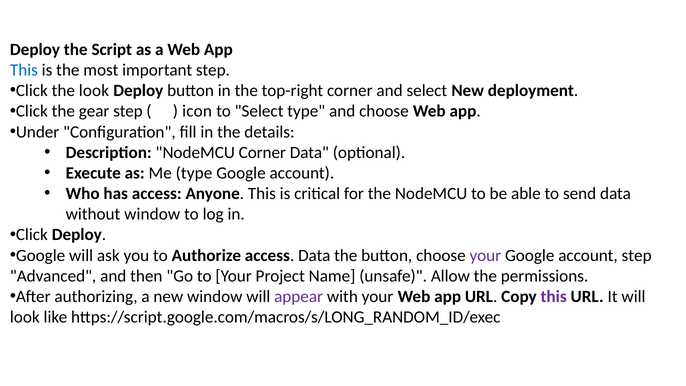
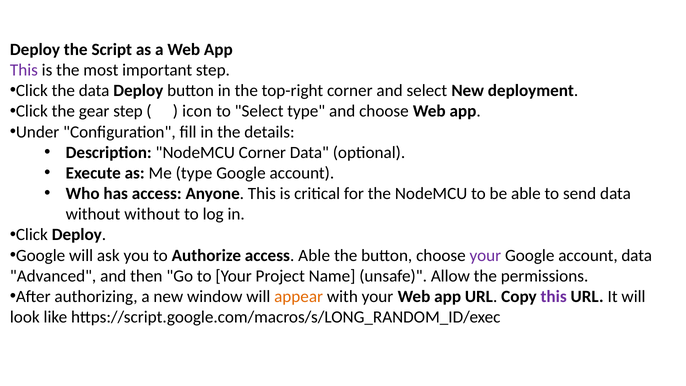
This at (24, 70) colour: blue -> purple
the look: look -> data
without window: window -> without
access Data: Data -> Able
account step: step -> data
appear colour: purple -> orange
